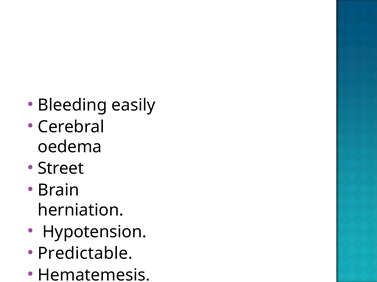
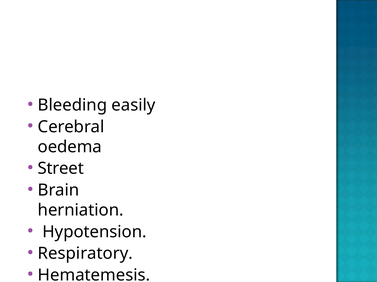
Predictable: Predictable -> Respiratory
